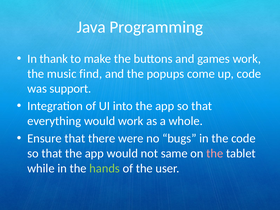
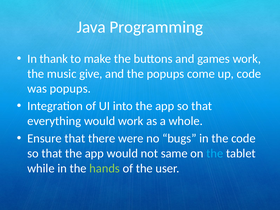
find: find -> give
was support: support -> popups
the at (215, 153) colour: pink -> light blue
